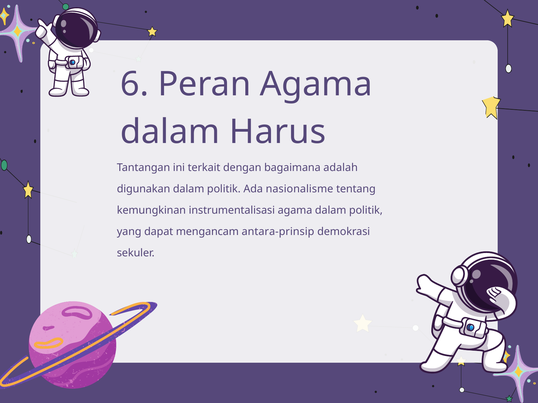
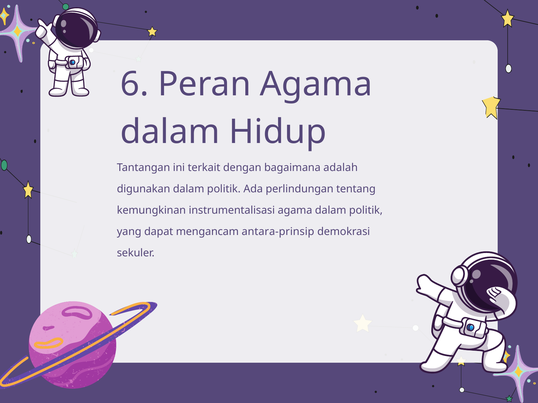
Harus: Harus -> Hidup
nasionalisme: nasionalisme -> perlindungan
